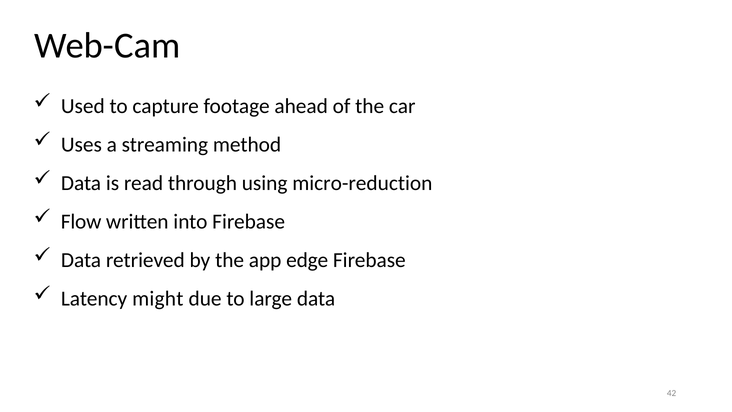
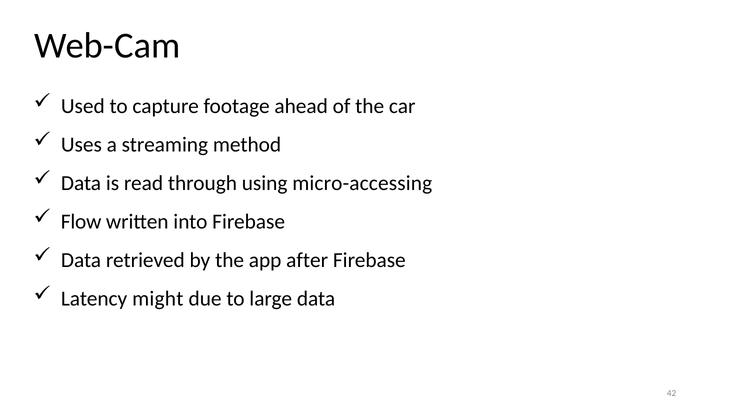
micro-reduction: micro-reduction -> micro-accessing
edge: edge -> after
